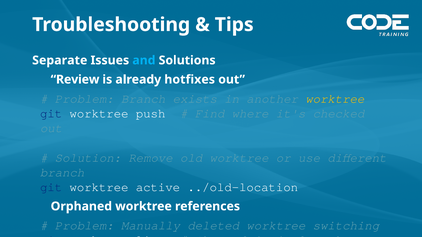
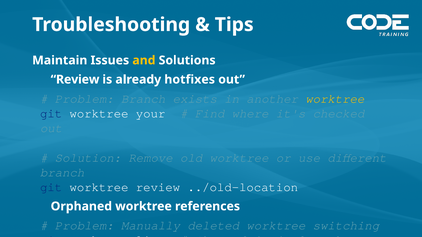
Separate: Separate -> Maintain
and colour: light blue -> yellow
push: push -> your
worktree active: active -> review
